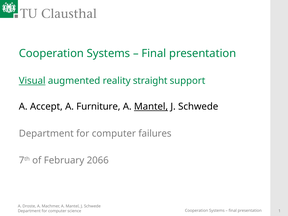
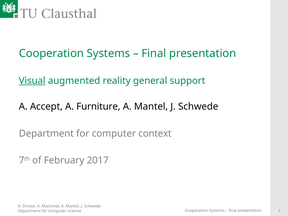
straight: straight -> general
Mantel at (151, 107) underline: present -> none
failures: failures -> context
2066: 2066 -> 2017
